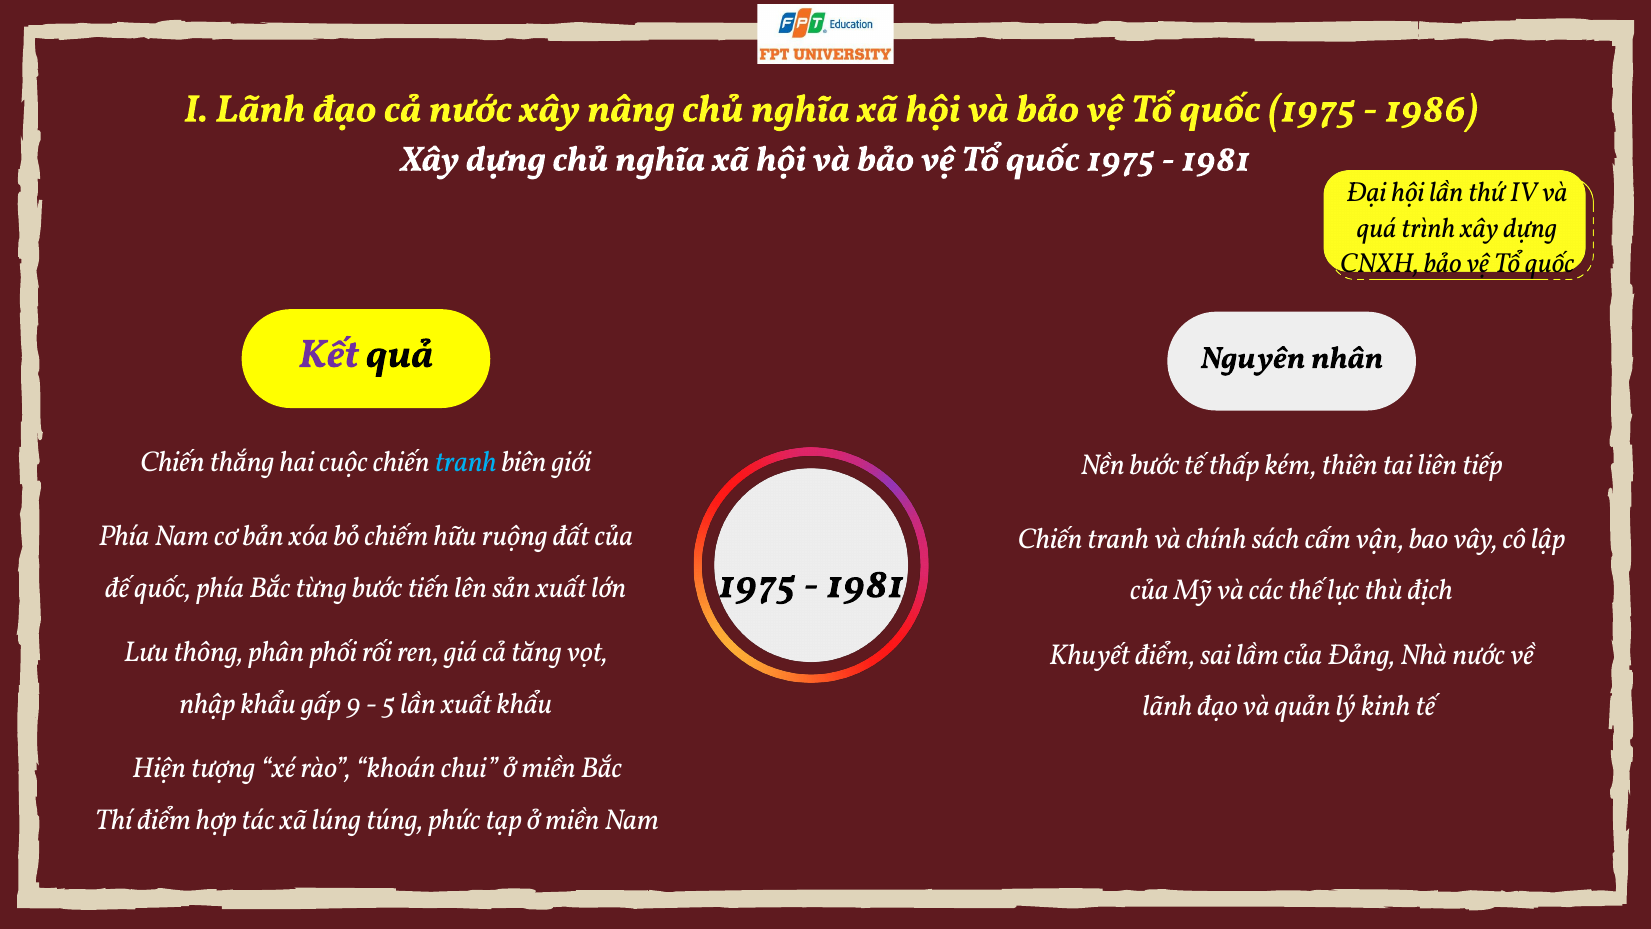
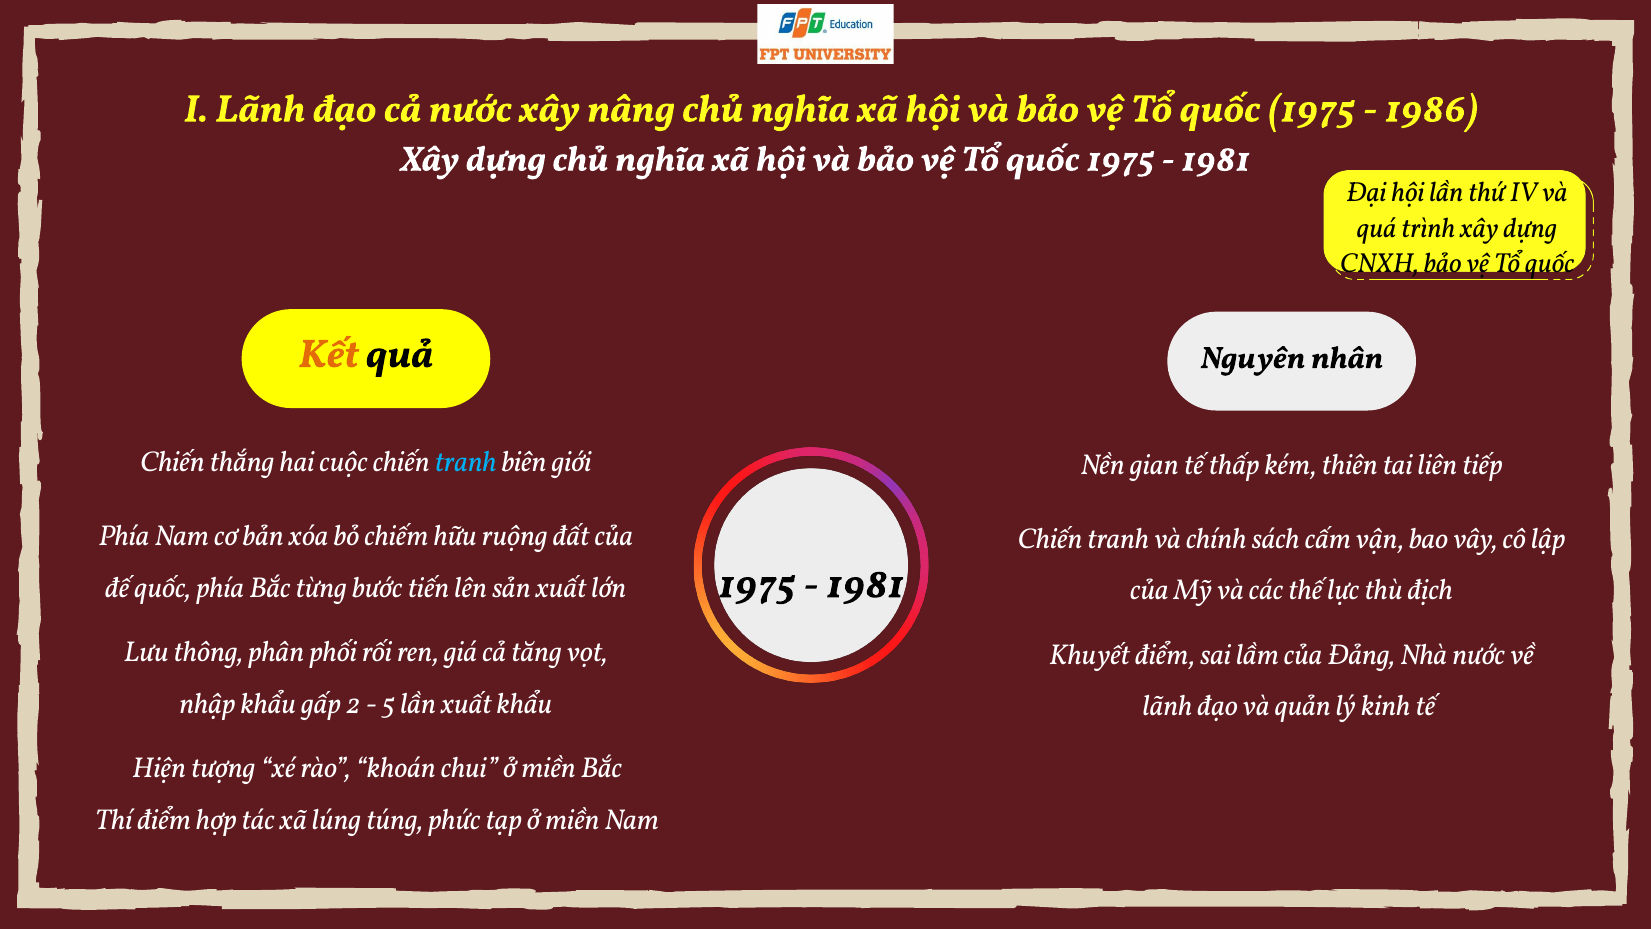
Kết colour: purple -> orange
Nền bước: bước -> gian
9: 9 -> 2
